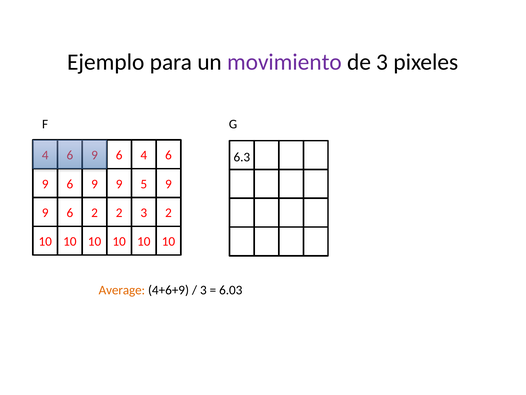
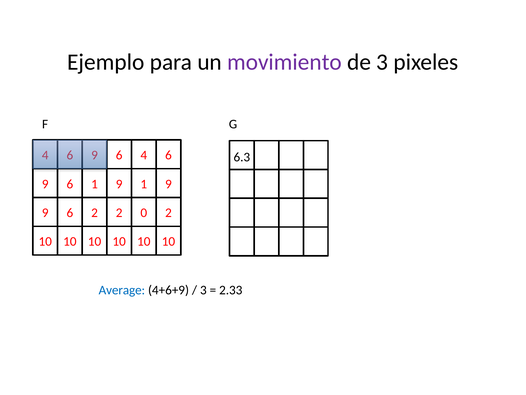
9 at (95, 184): 9 -> 1
9 5: 5 -> 1
2 3: 3 -> 0
Average colour: orange -> blue
6.03: 6.03 -> 2.33
